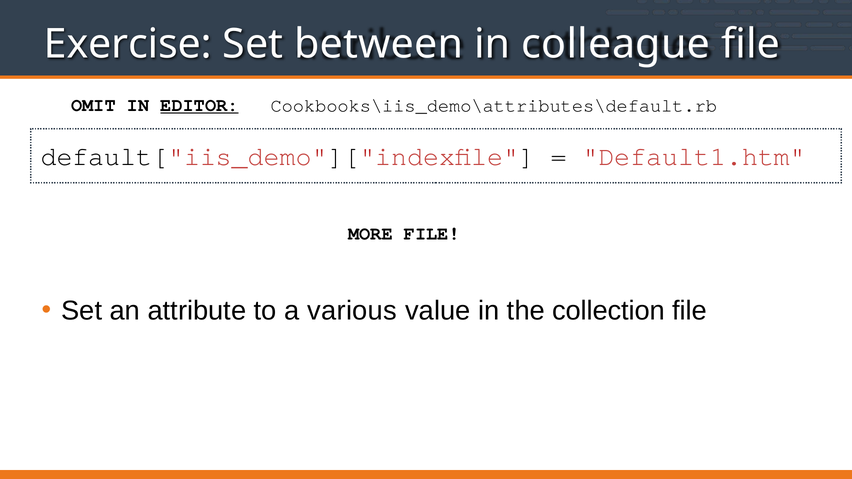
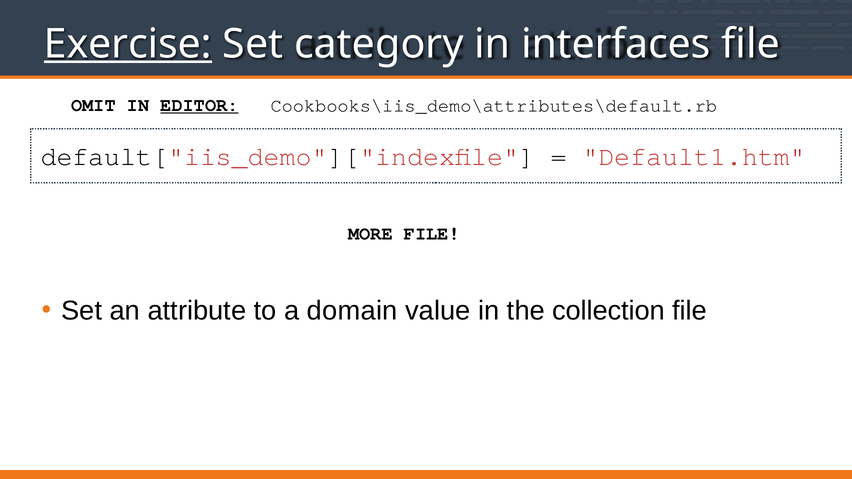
Exercise underline: none -> present
between: between -> category
colleague: colleague -> interfaces
various: various -> domain
